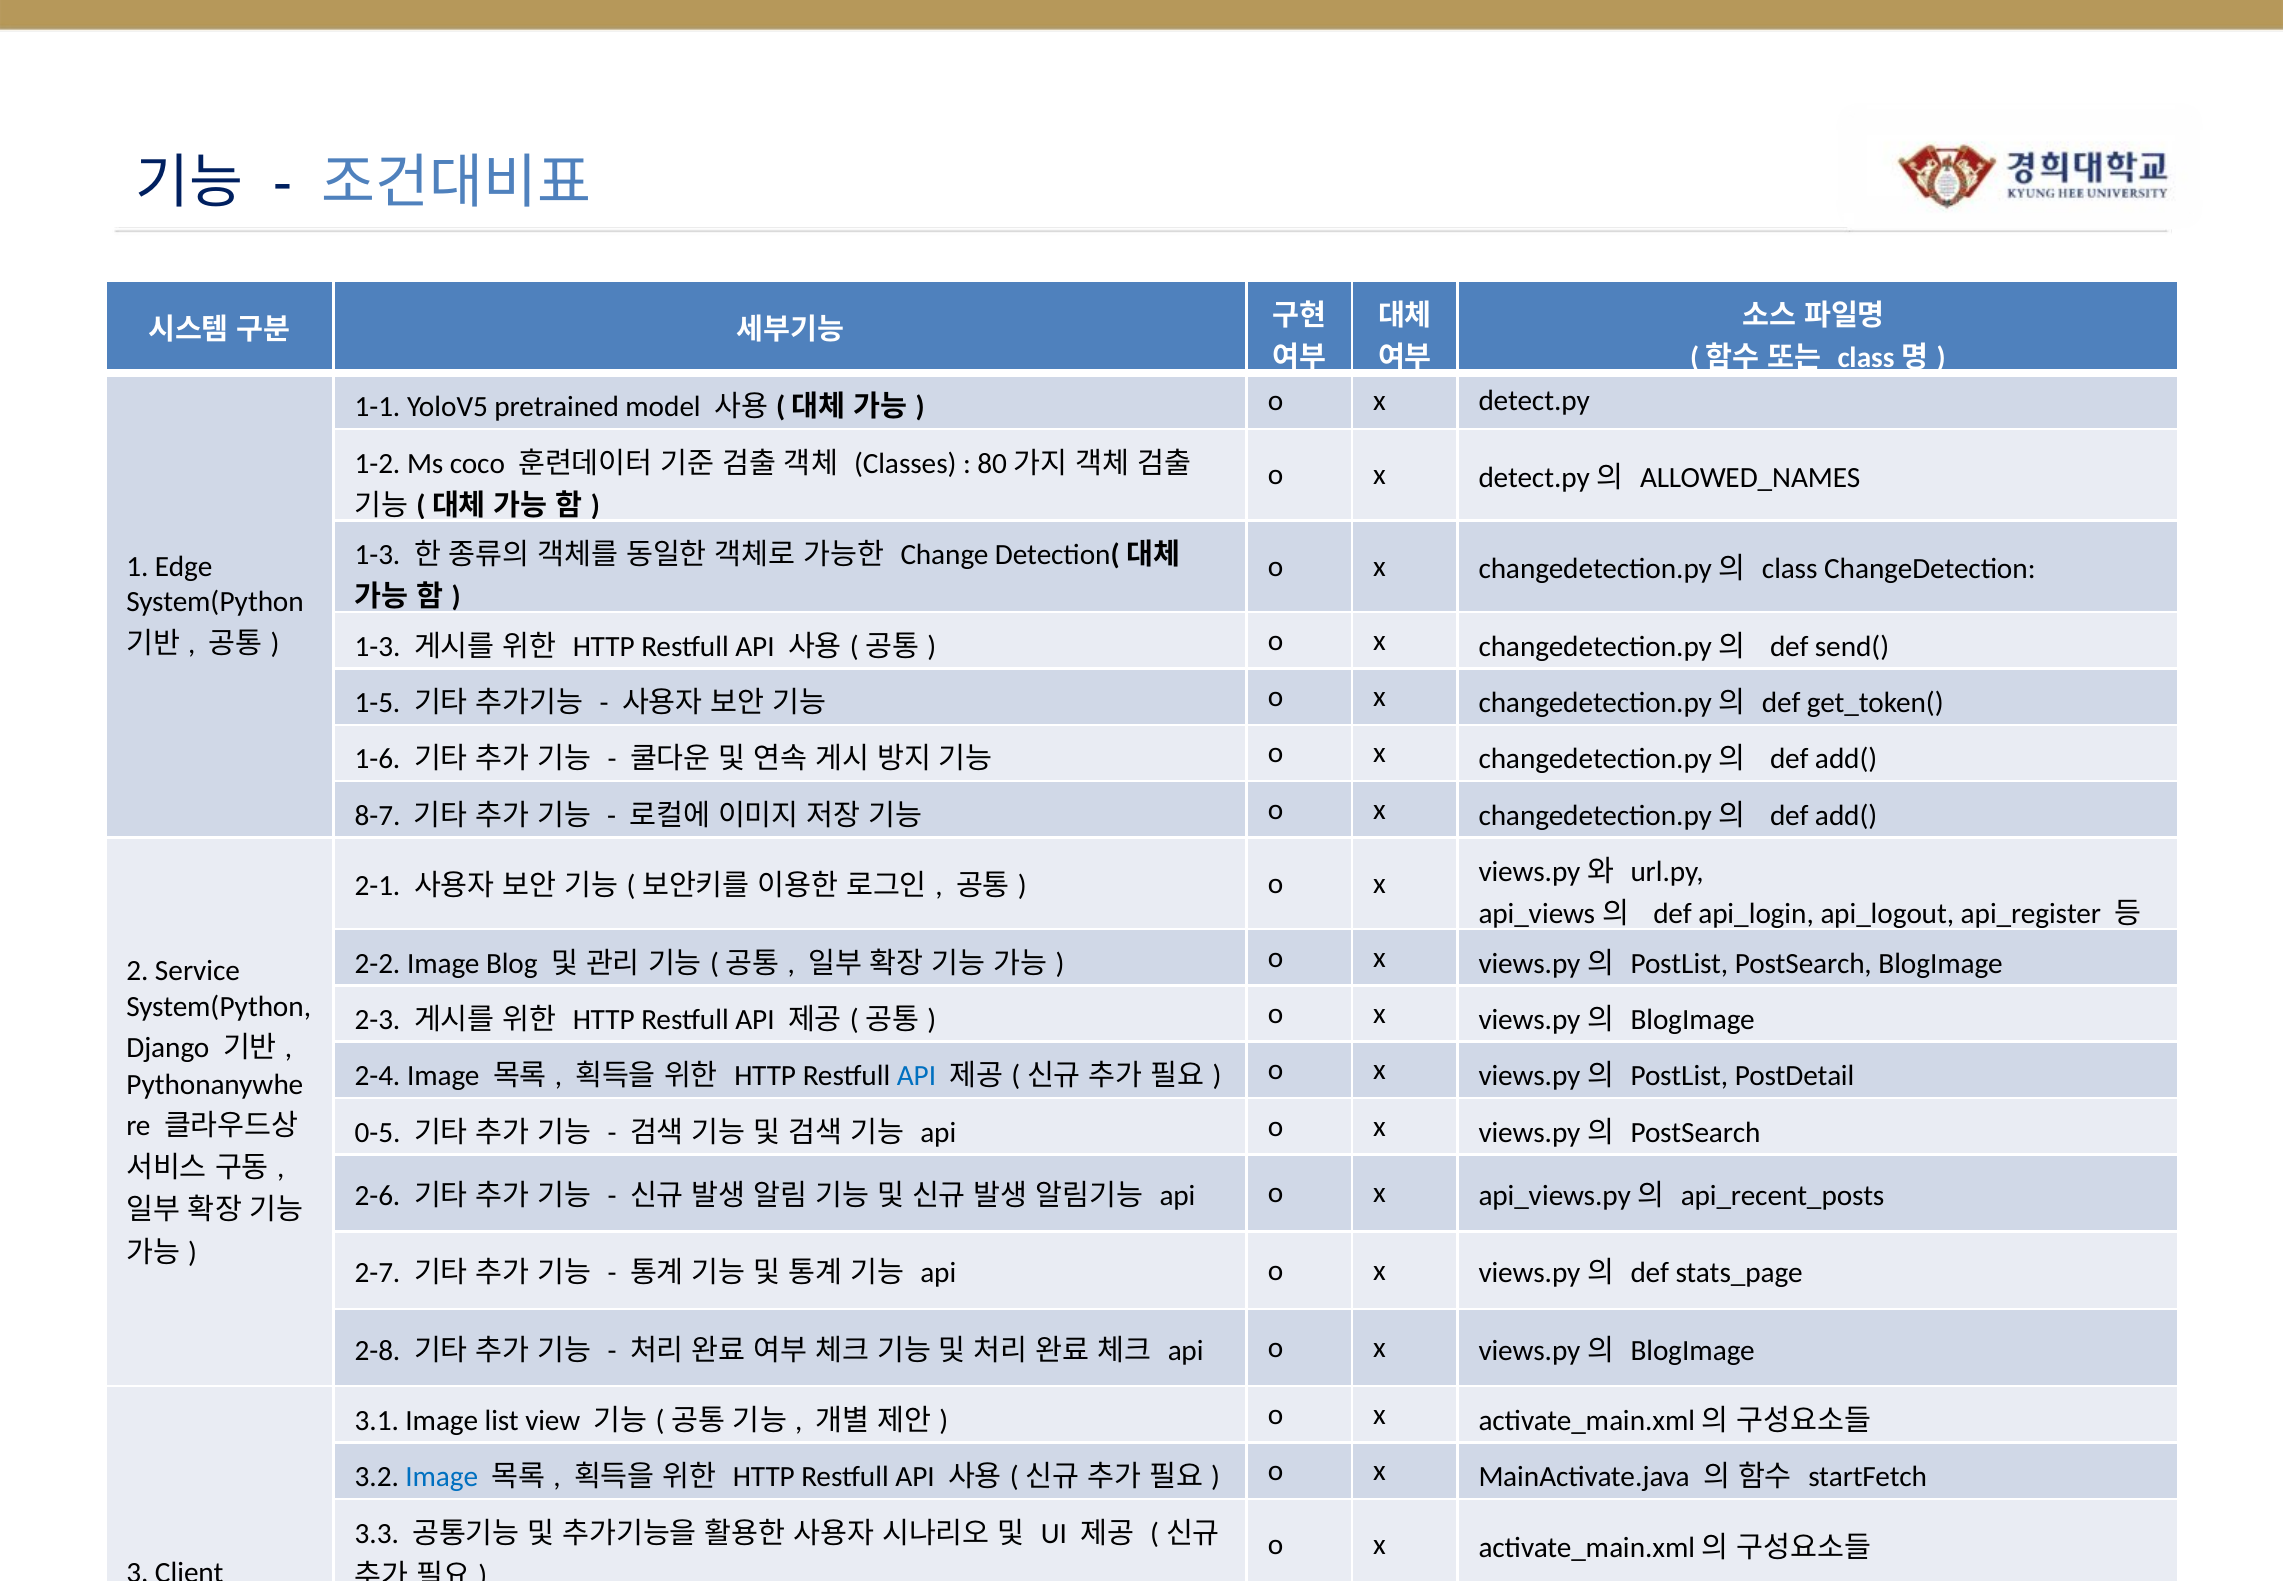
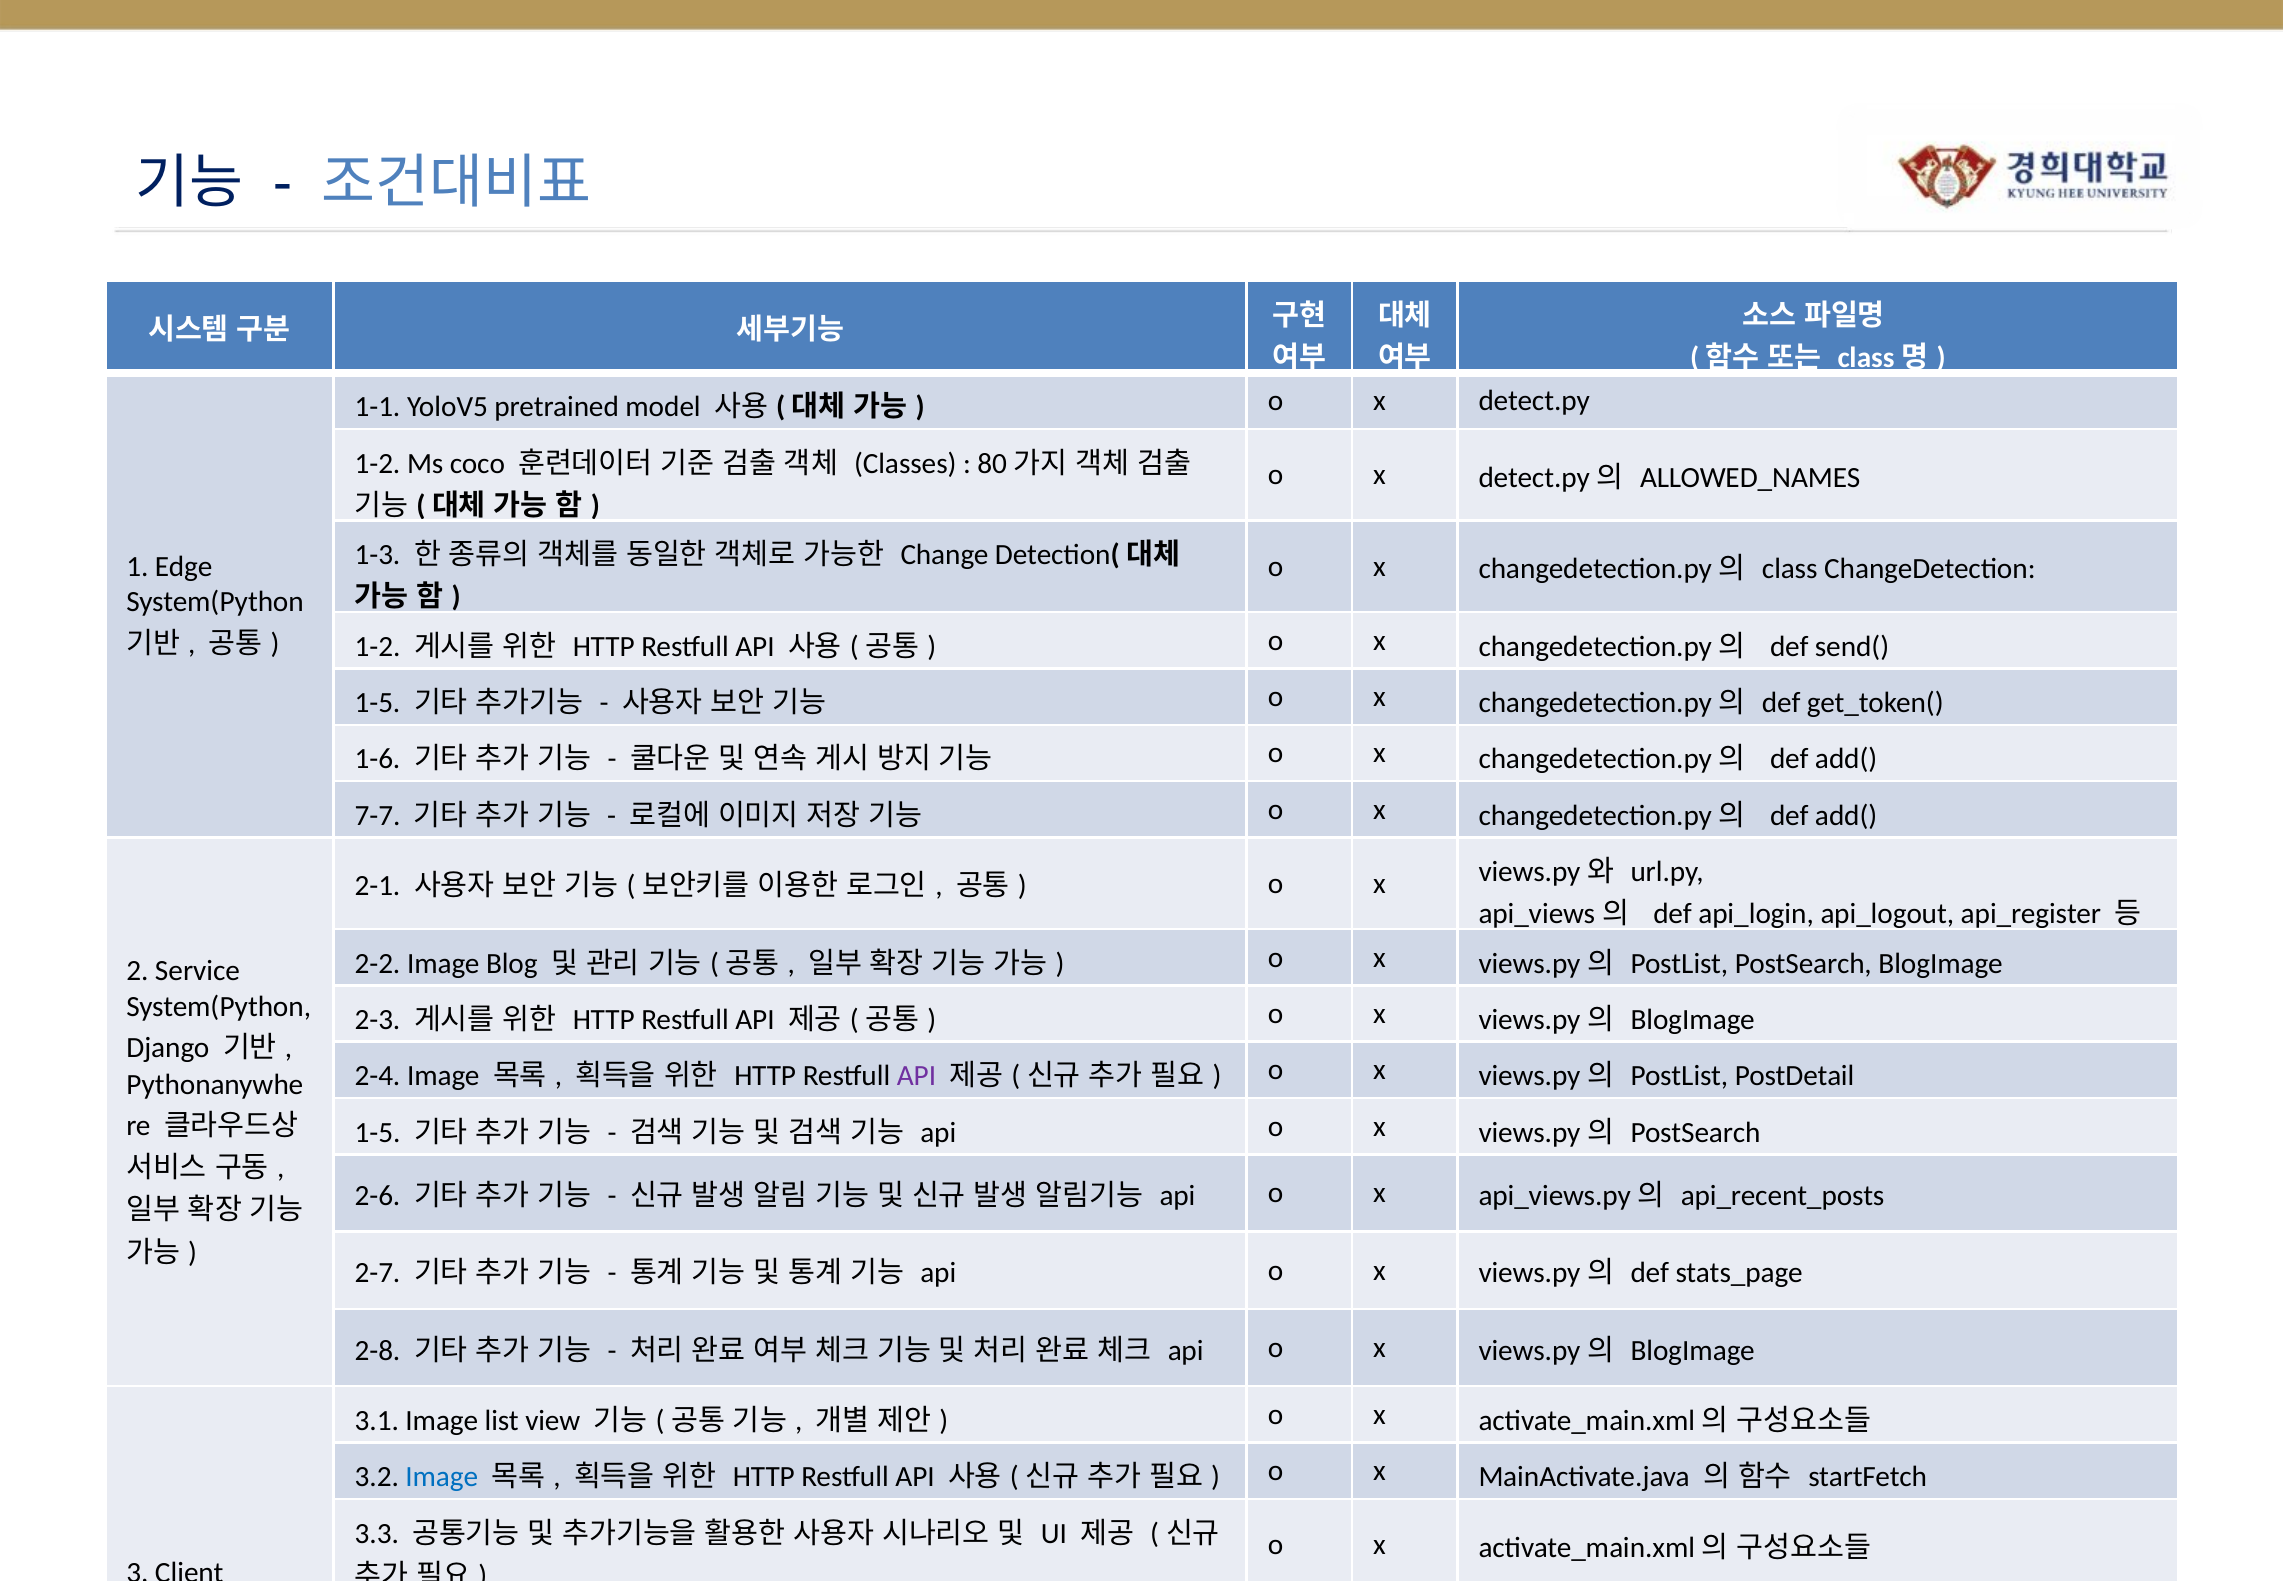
1-3 at (378, 646): 1-3 -> 1-2
8-7: 8-7 -> 7-7
API at (916, 1076) colour: blue -> purple
0-5 at (378, 1132): 0-5 -> 1-5
